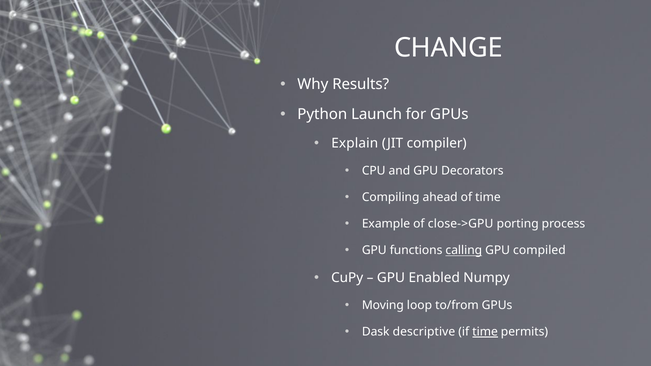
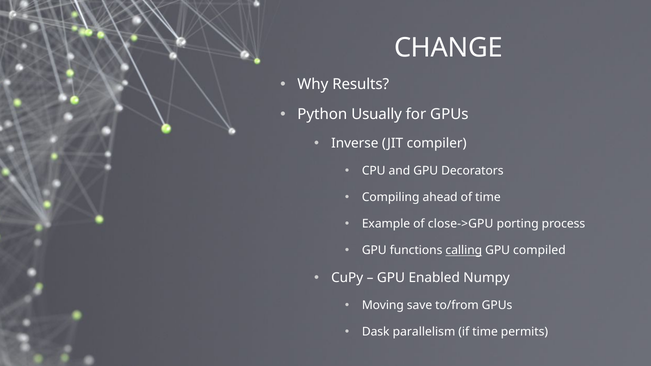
Launch: Launch -> Usually
Explain: Explain -> Inverse
loop: loop -> save
descriptive: descriptive -> parallelism
time at (485, 332) underline: present -> none
